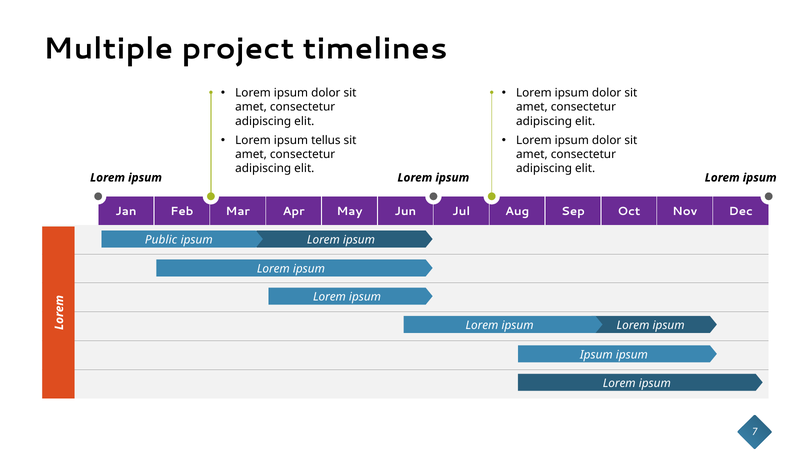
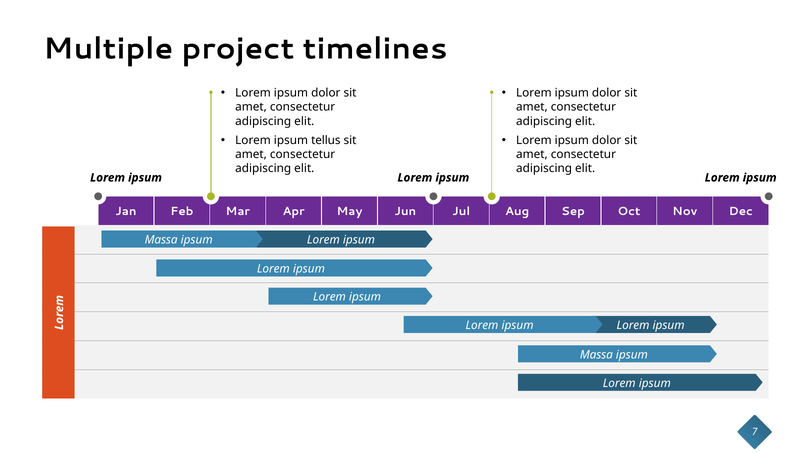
Public at (161, 240): Public -> Massa
Ipsum at (596, 355): Ipsum -> Massa
